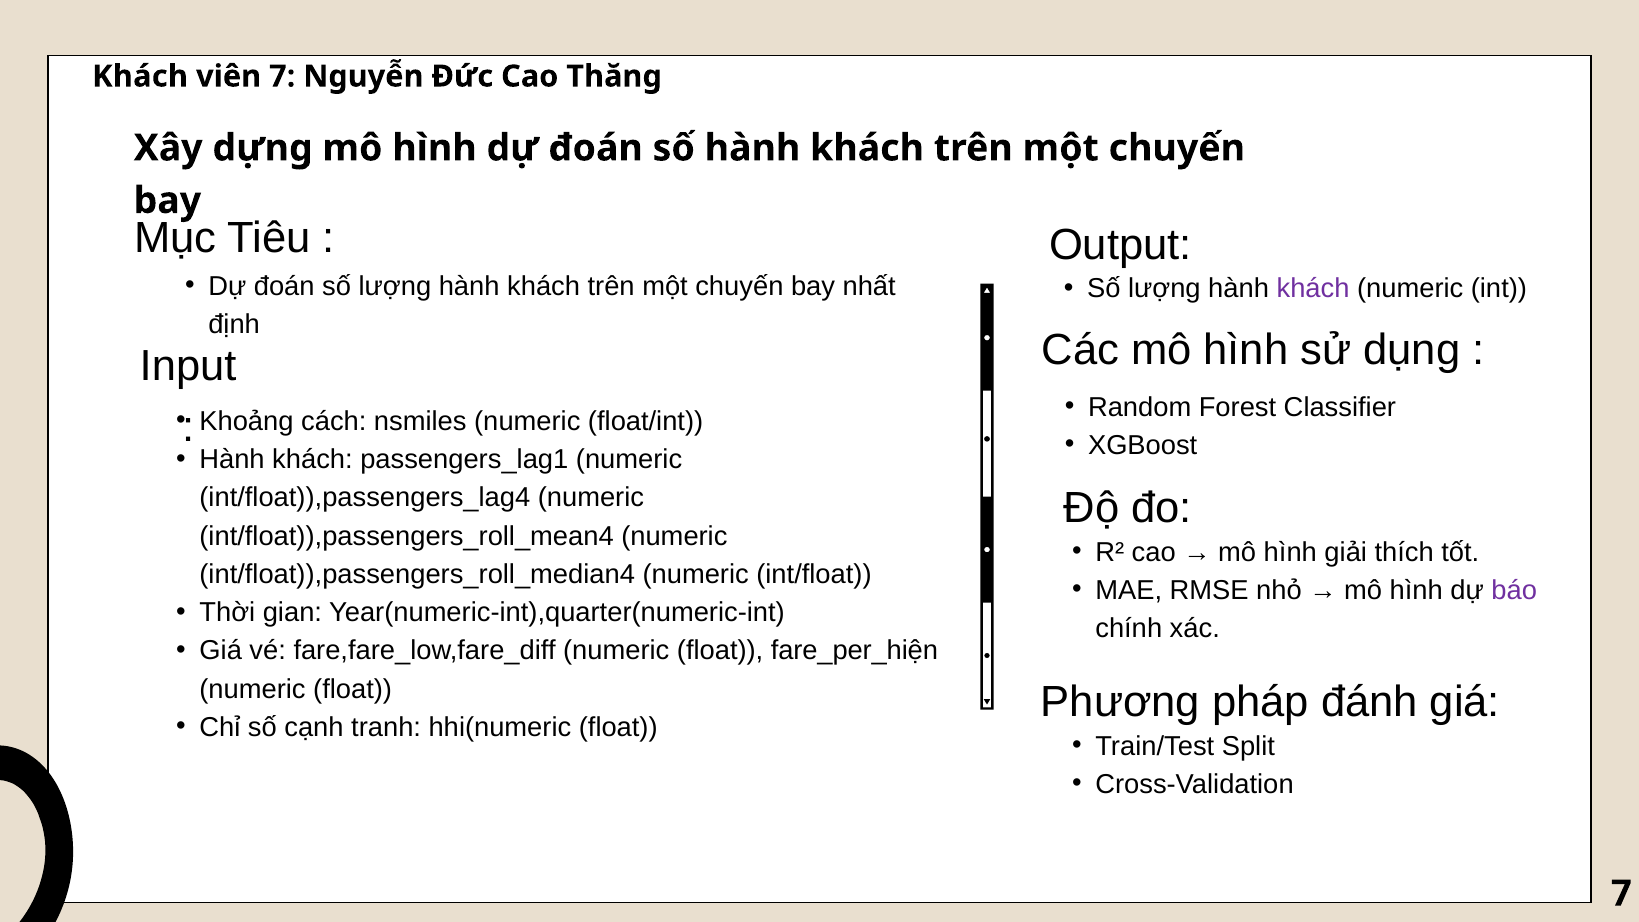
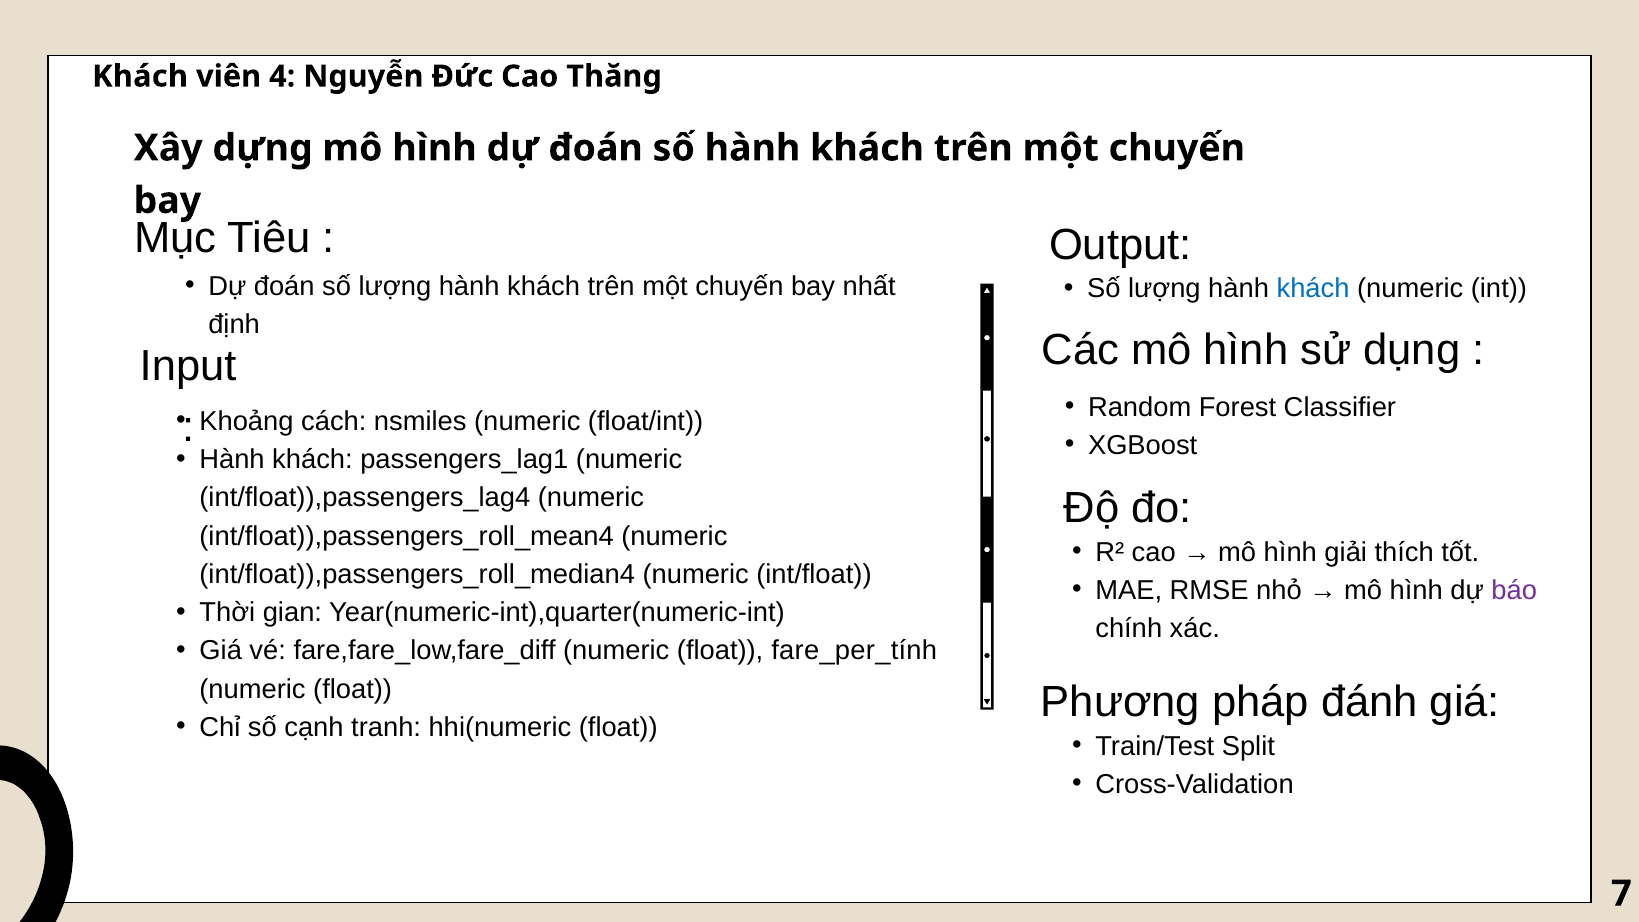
viên 7: 7 -> 4
khách at (1313, 289) colour: purple -> blue
fare_per_hiện: fare_per_hiện -> fare_per_tính
